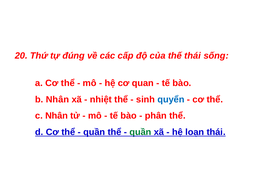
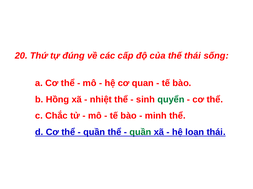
b Nhân: Nhân -> Hồng
quyển colour: blue -> green
c Nhân: Nhân -> Chắc
phân: phân -> minh
